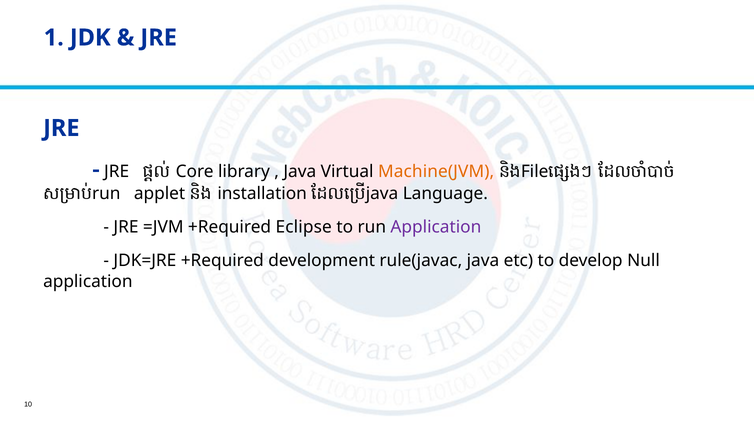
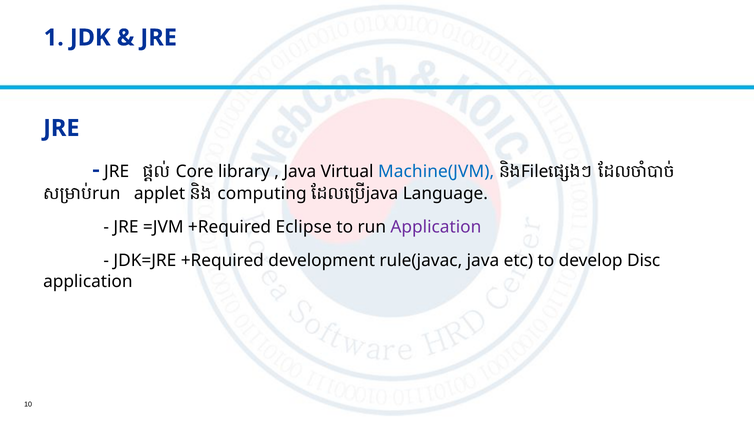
Machine(JVM colour: orange -> blue
installation: installation -> computing
Null: Null -> Disc
